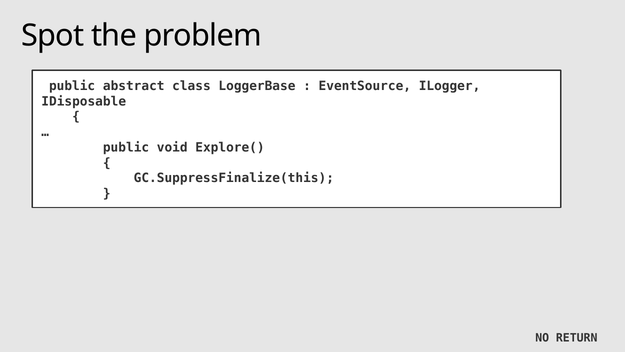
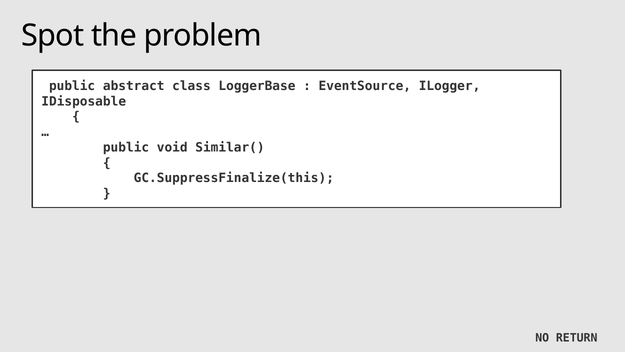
Explore(: Explore( -> Similar(
